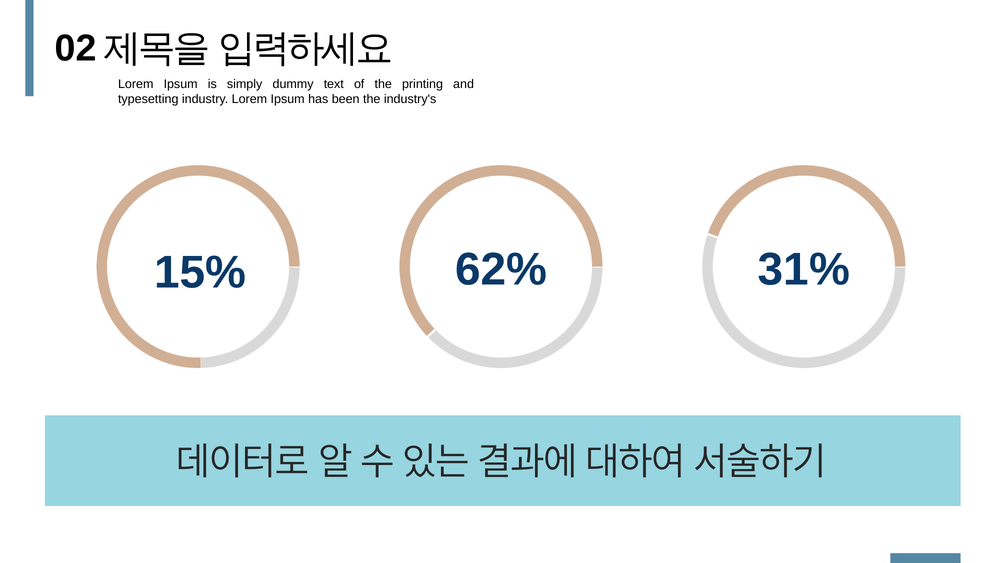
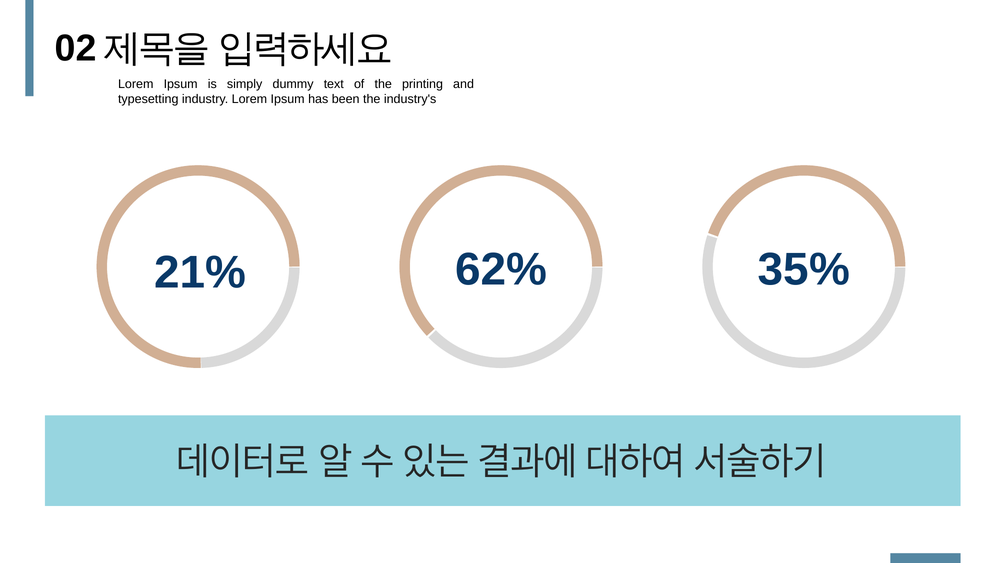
15%: 15% -> 21%
31%: 31% -> 35%
